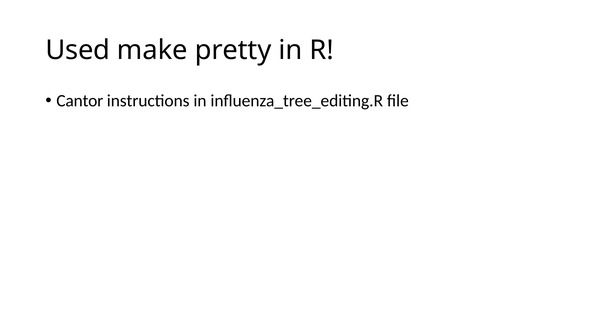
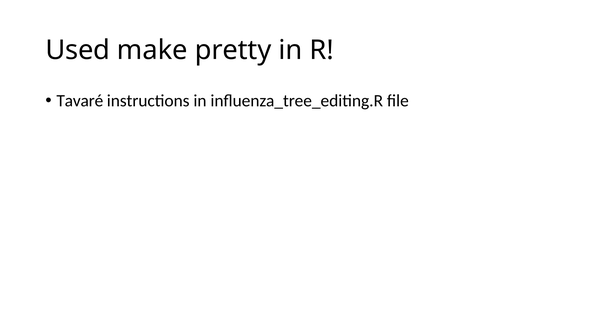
Cantor: Cantor -> Tavaré
